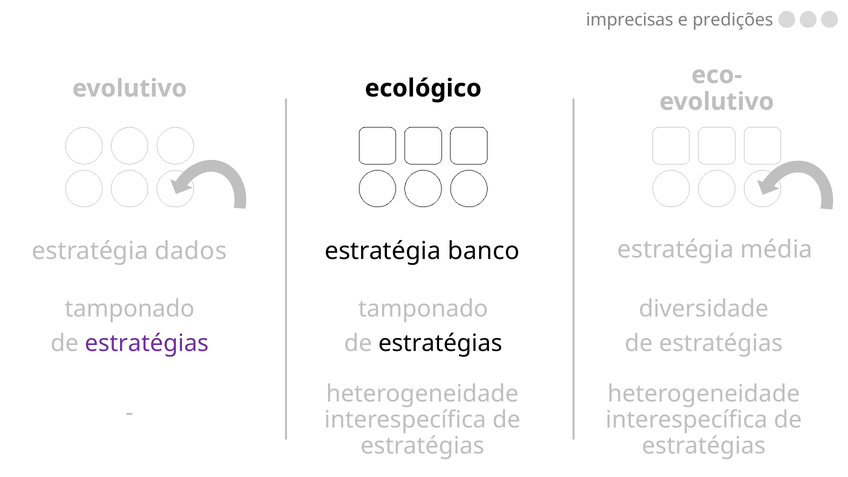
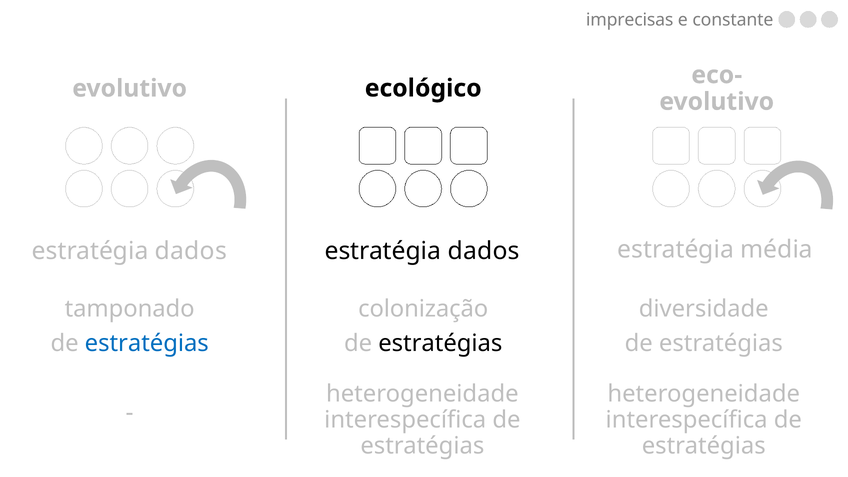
predições: predições -> constante
banco at (484, 251): banco -> dados
tamponado at (423, 309): tamponado -> colonização
estratégias at (147, 344) colour: purple -> blue
